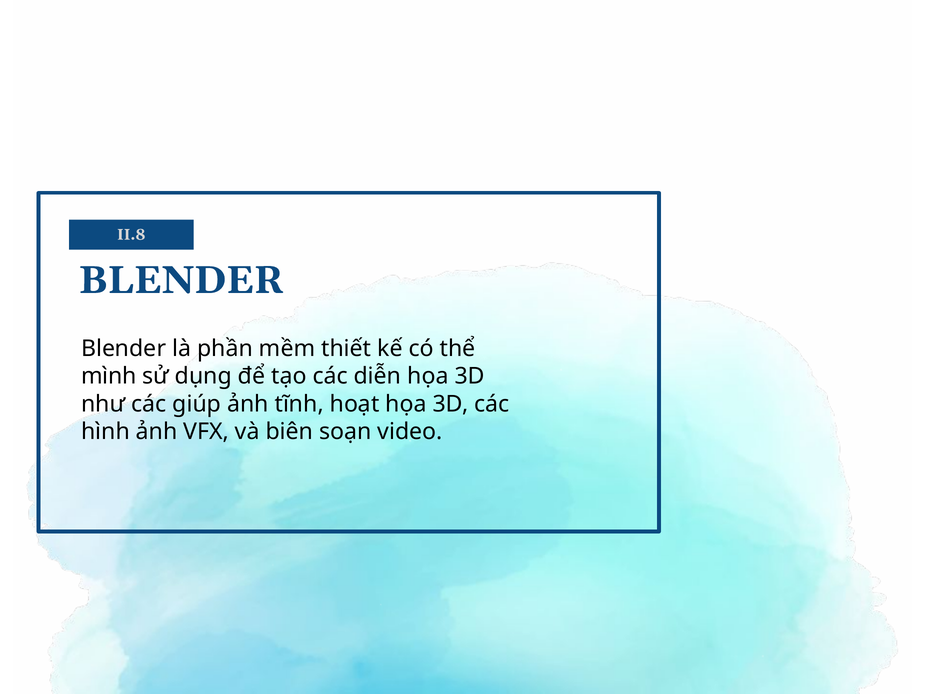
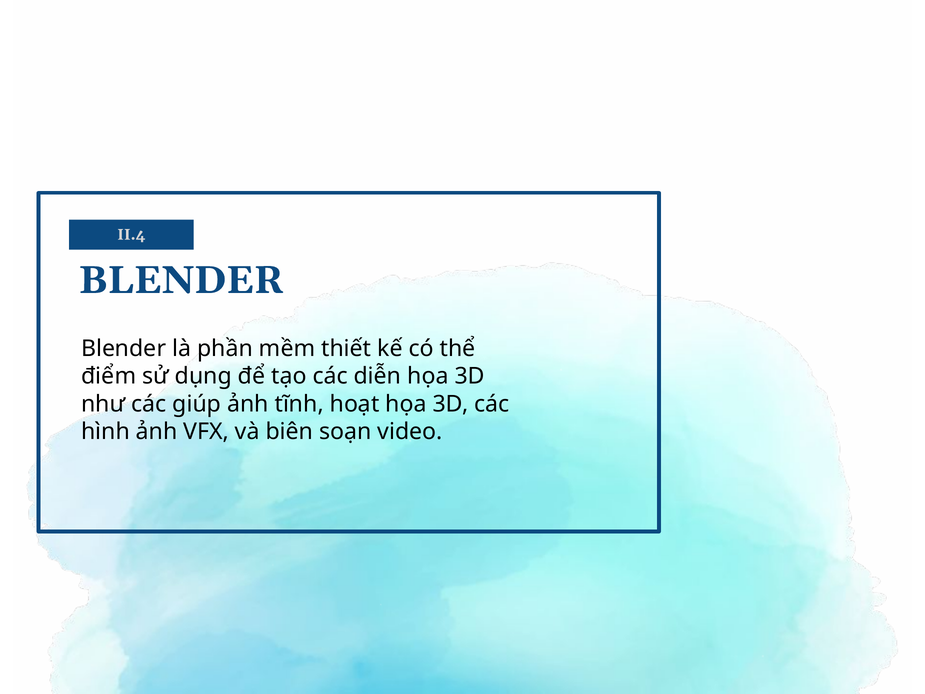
II.8: II.8 -> II.4
mình: mình -> điểm
